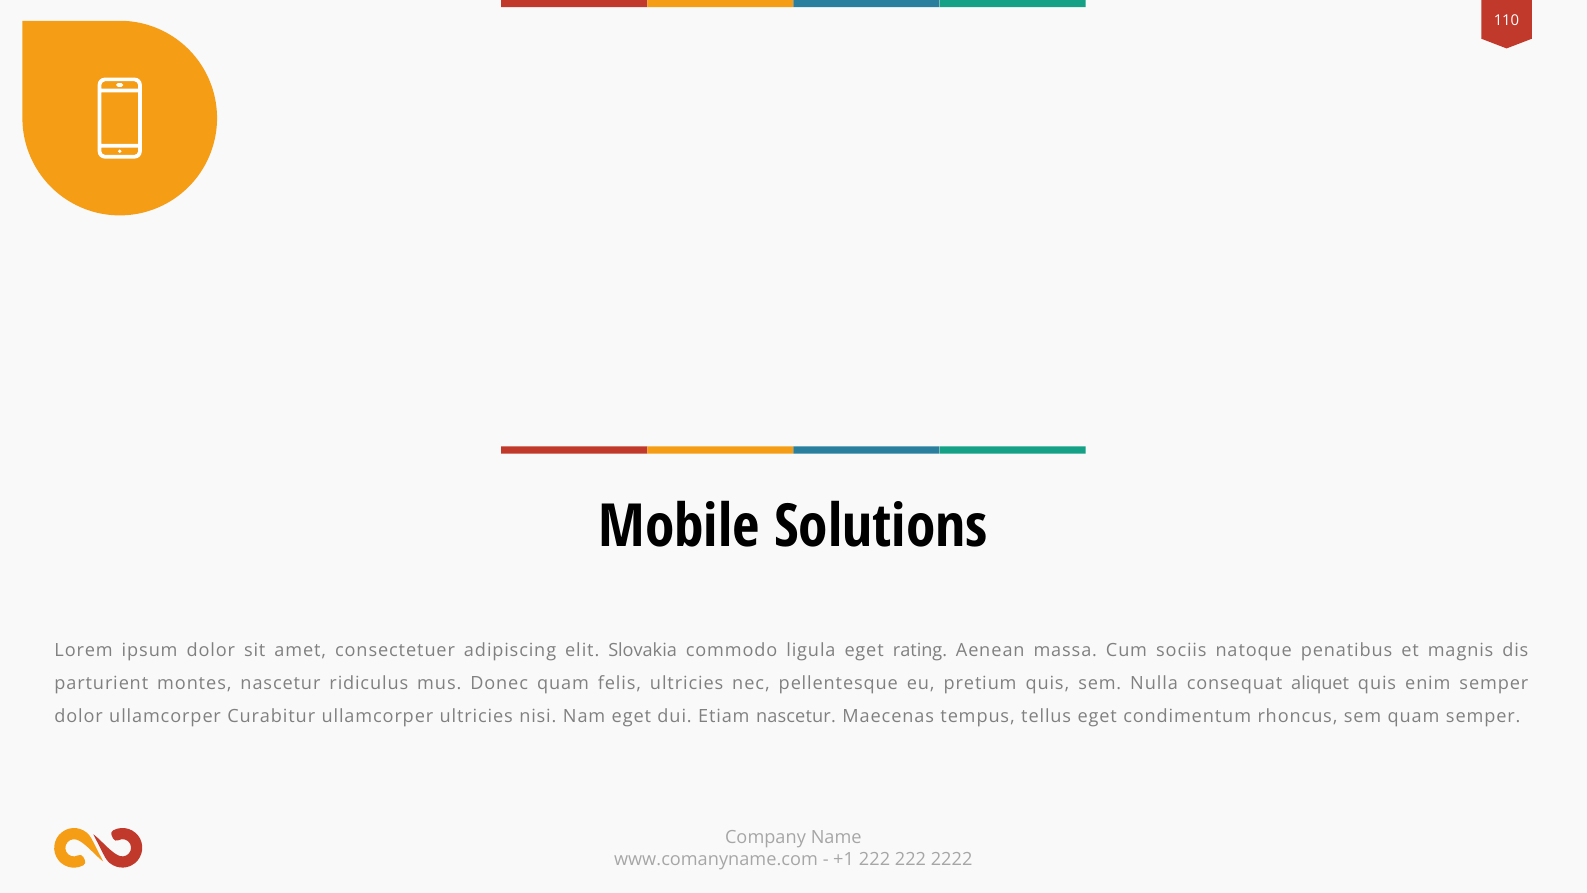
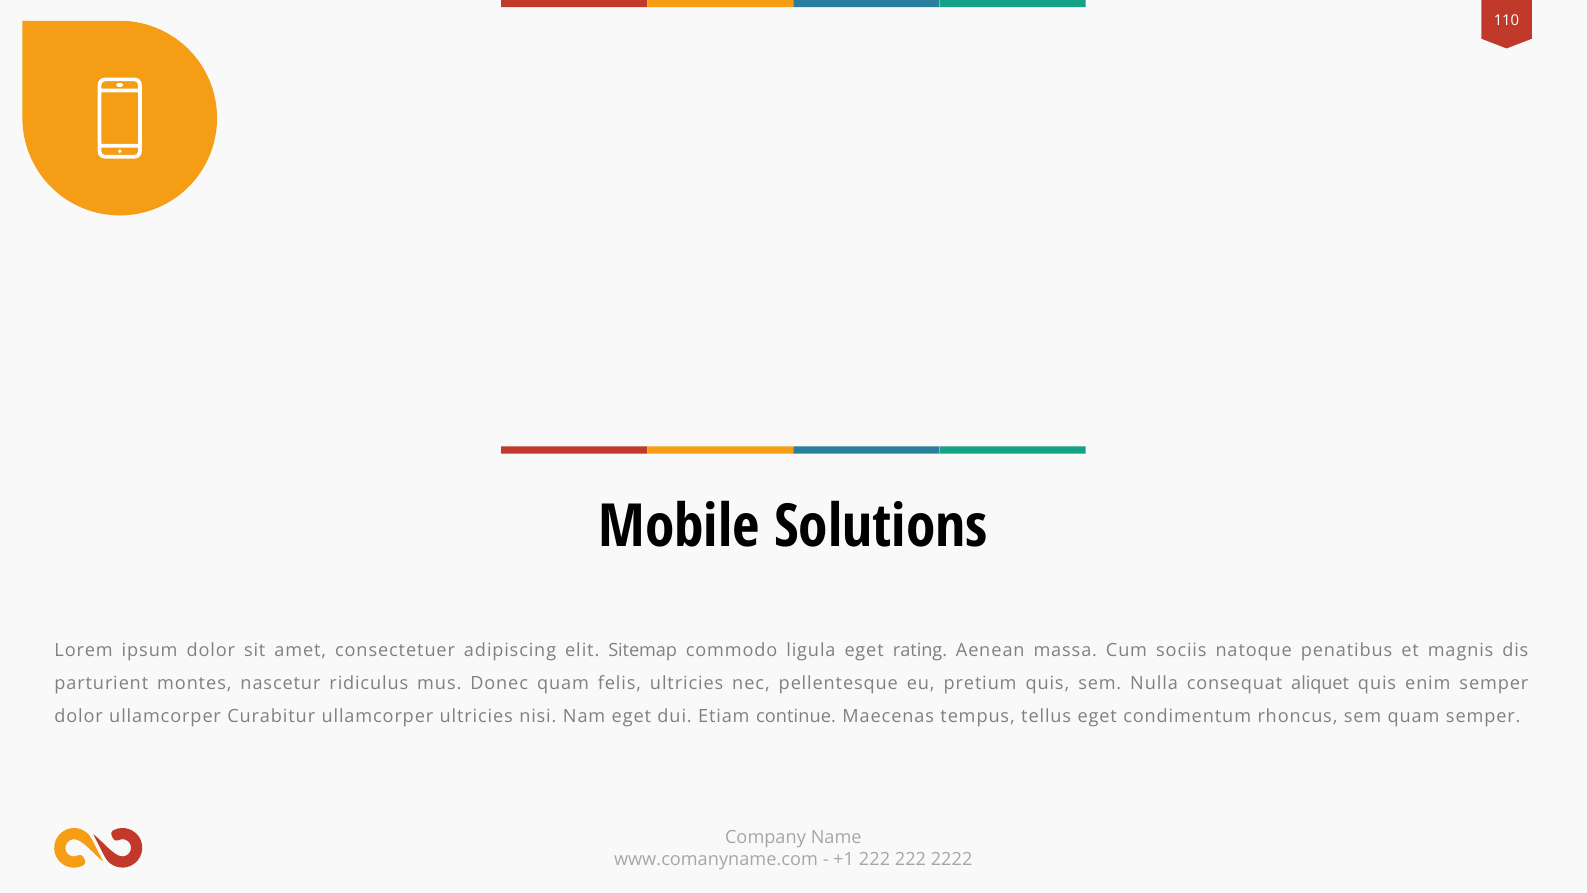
Slovakia: Slovakia -> Sitemap
Etiam nascetur: nascetur -> continue
